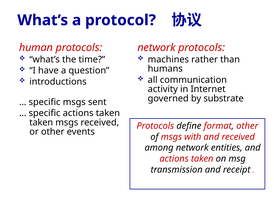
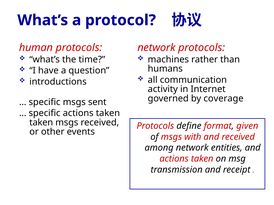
substrate: substrate -> coverage
format other: other -> given
